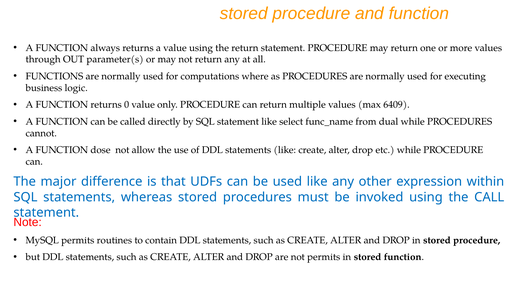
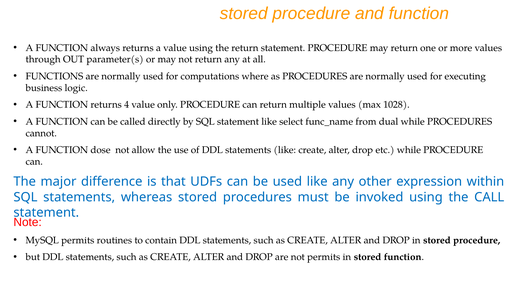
0: 0 -> 4
6409: 6409 -> 1028
